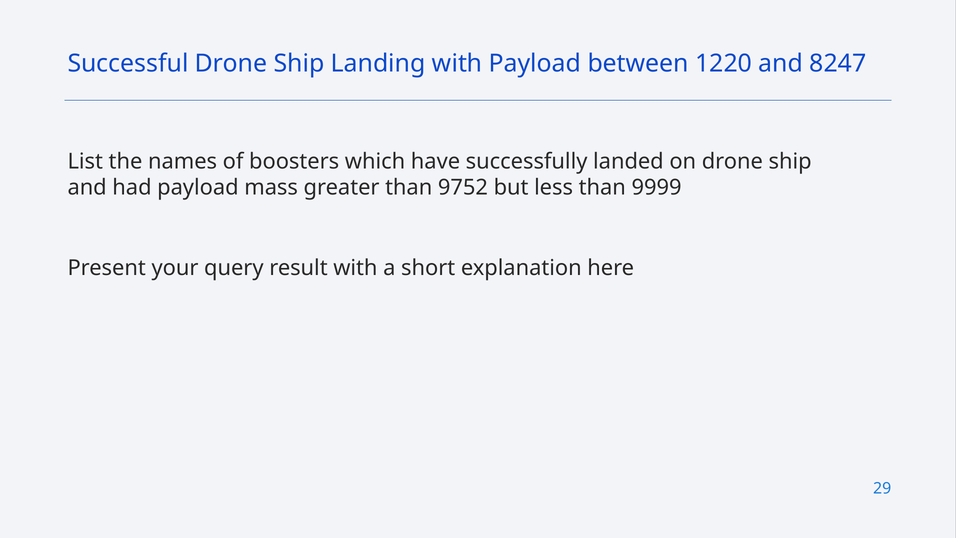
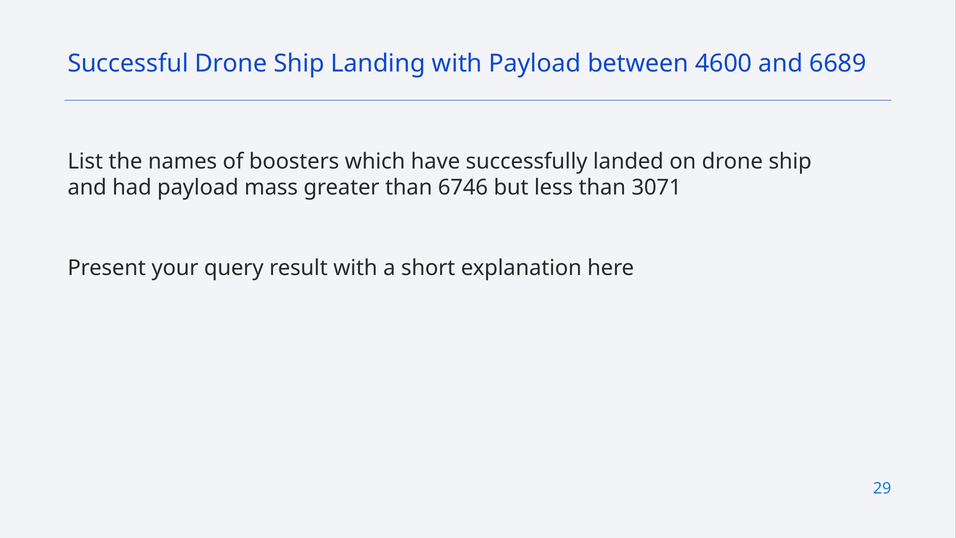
1220: 1220 -> 4600
8247: 8247 -> 6689
9752: 9752 -> 6746
9999: 9999 -> 3071
